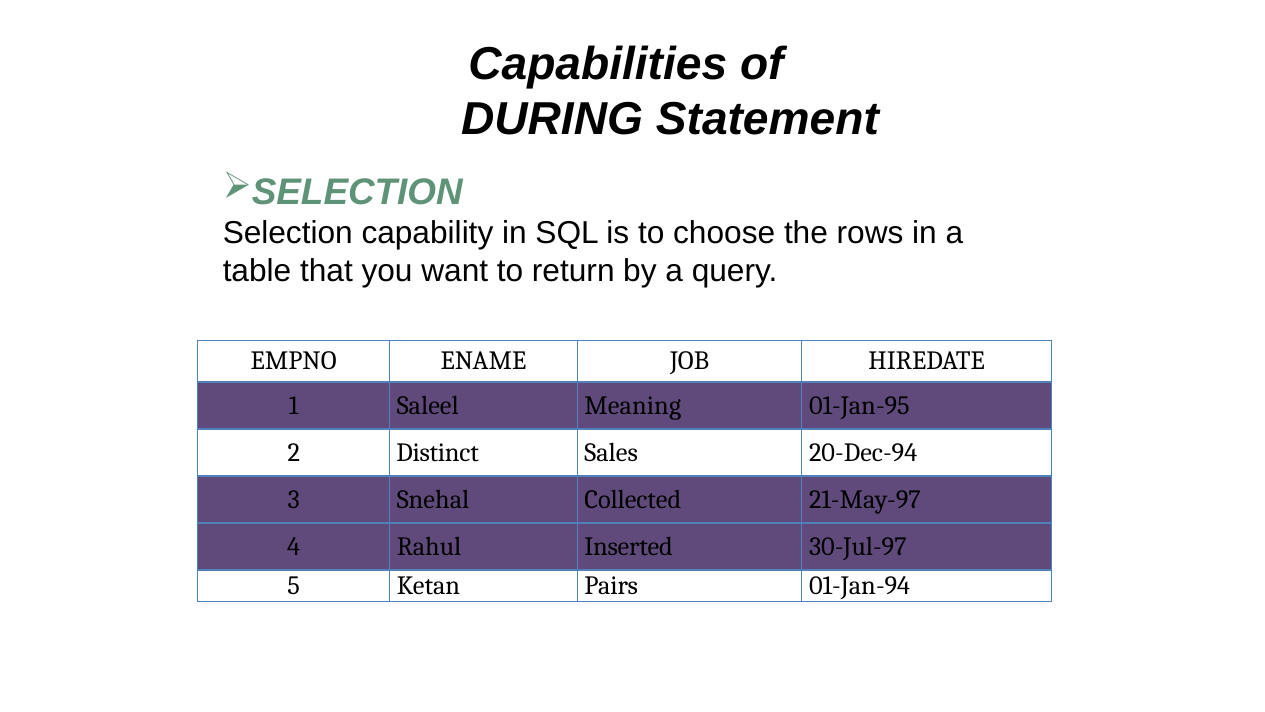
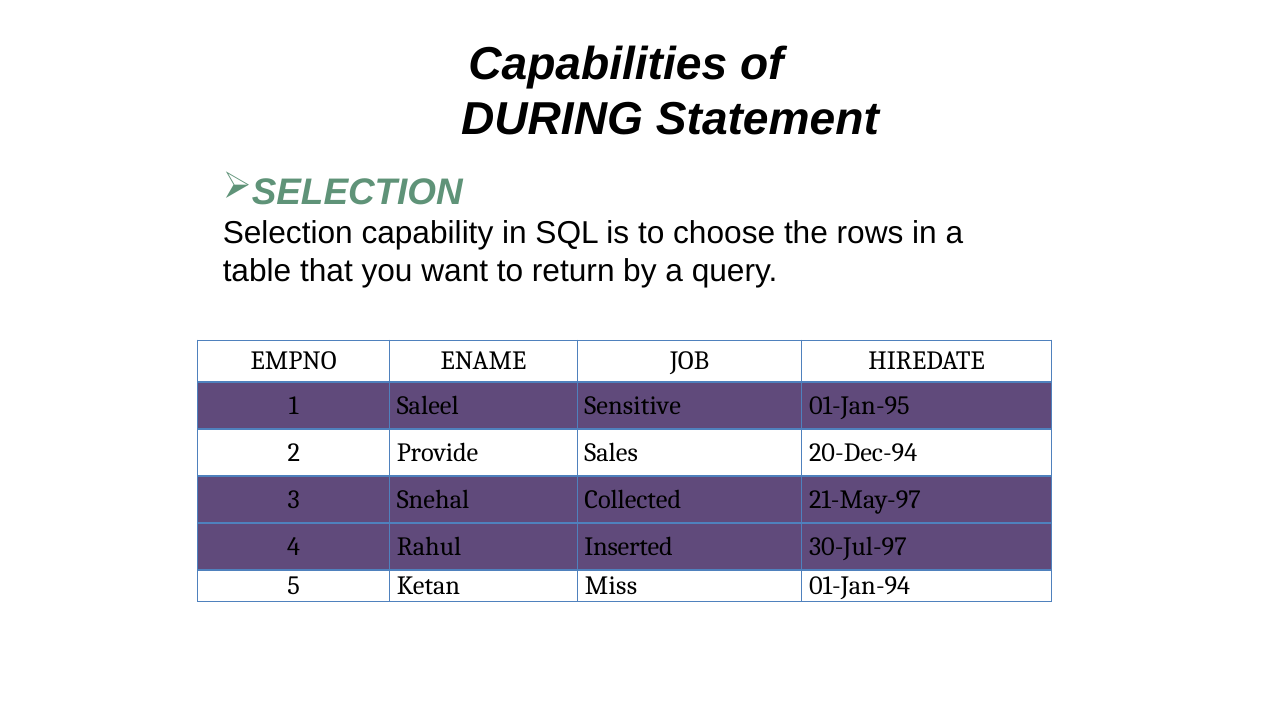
Meaning: Meaning -> Sensitive
Distinct: Distinct -> Provide
Pairs: Pairs -> Miss
